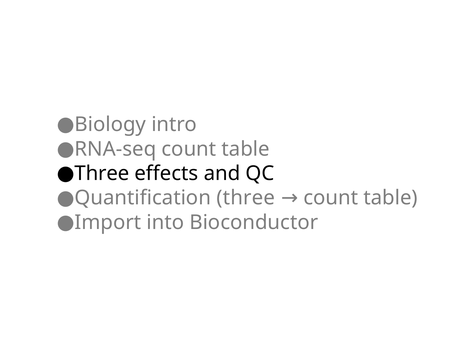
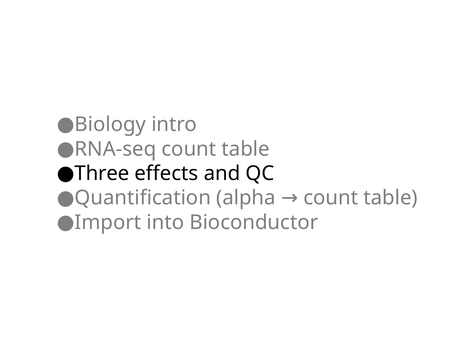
Quantification three: three -> alpha
